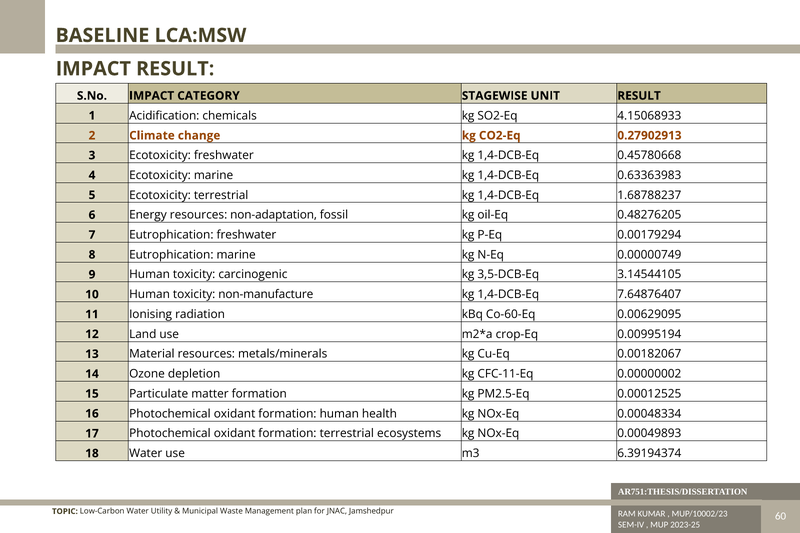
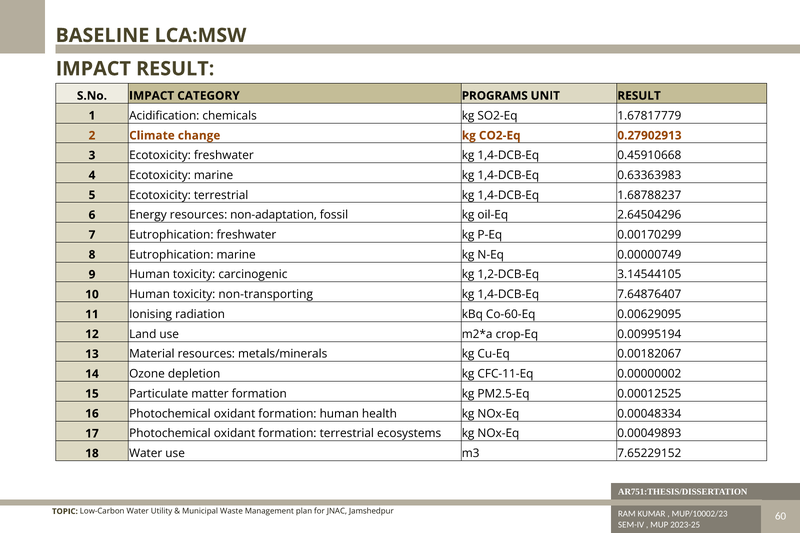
STAGEWISE: STAGEWISE -> PROGRAMS
4.15068933: 4.15068933 -> 1.67817779
0.45780668: 0.45780668 -> 0.45910668
0.48276205: 0.48276205 -> 2.64504296
0.00179294: 0.00179294 -> 0.00170299
3,5-DCB-Eq: 3,5-DCB-Eq -> 1,2-DCB-Eq
non-manufacture: non-manufacture -> non-transporting
6.39194374: 6.39194374 -> 7.65229152
